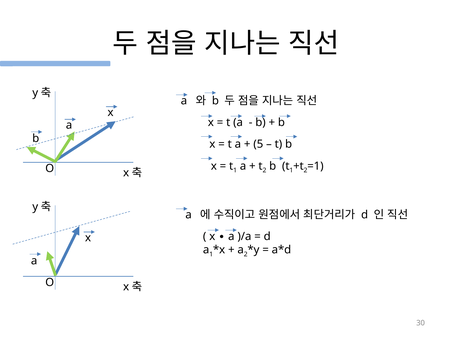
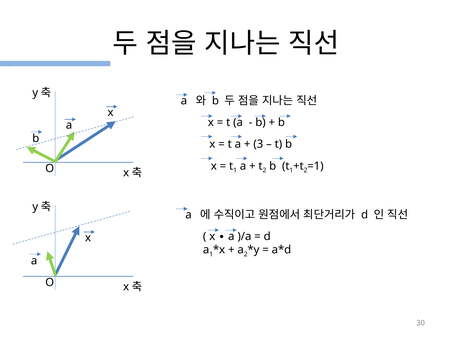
5: 5 -> 3
